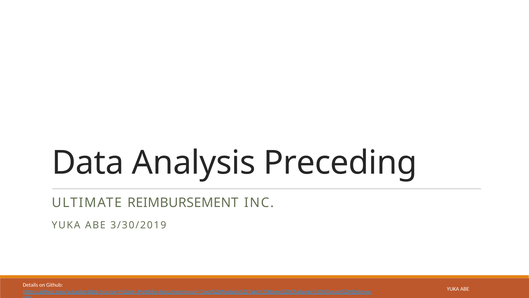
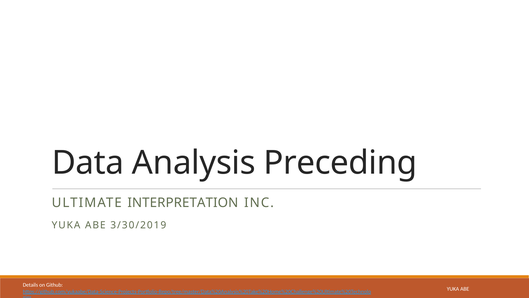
REIMBURSEMENT: REIMBURSEMENT -> INTERPRETATION
